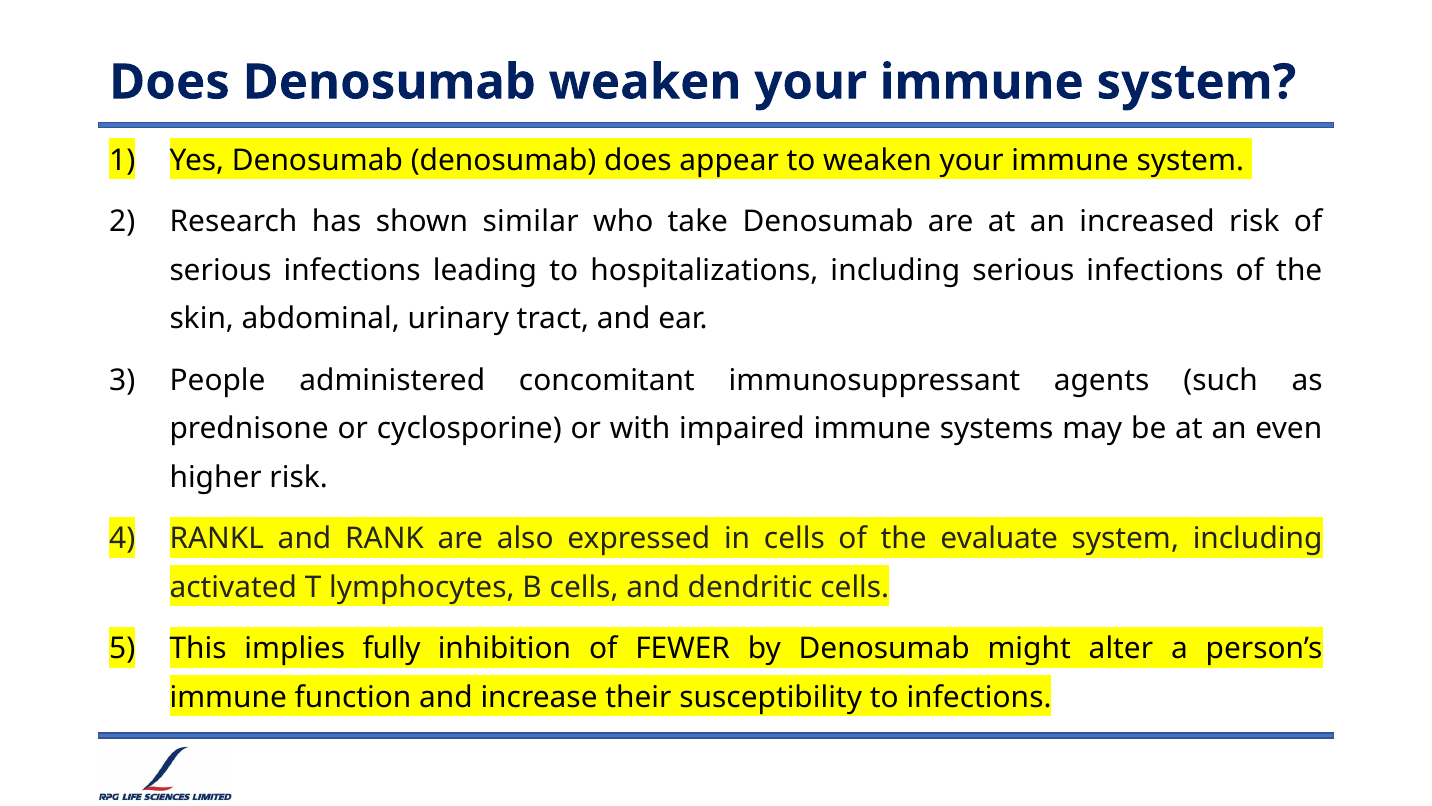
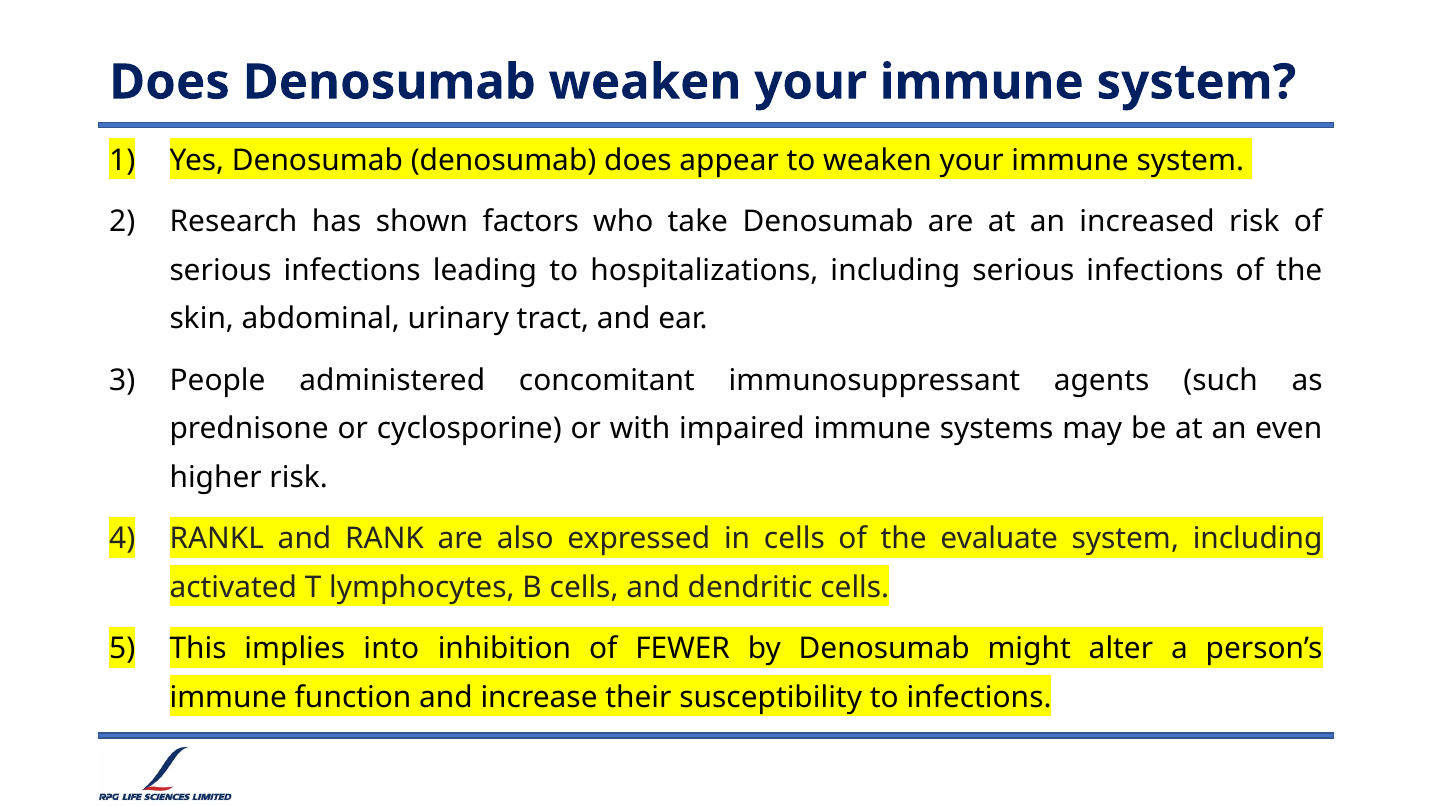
similar: similar -> factors
fully: fully -> into
